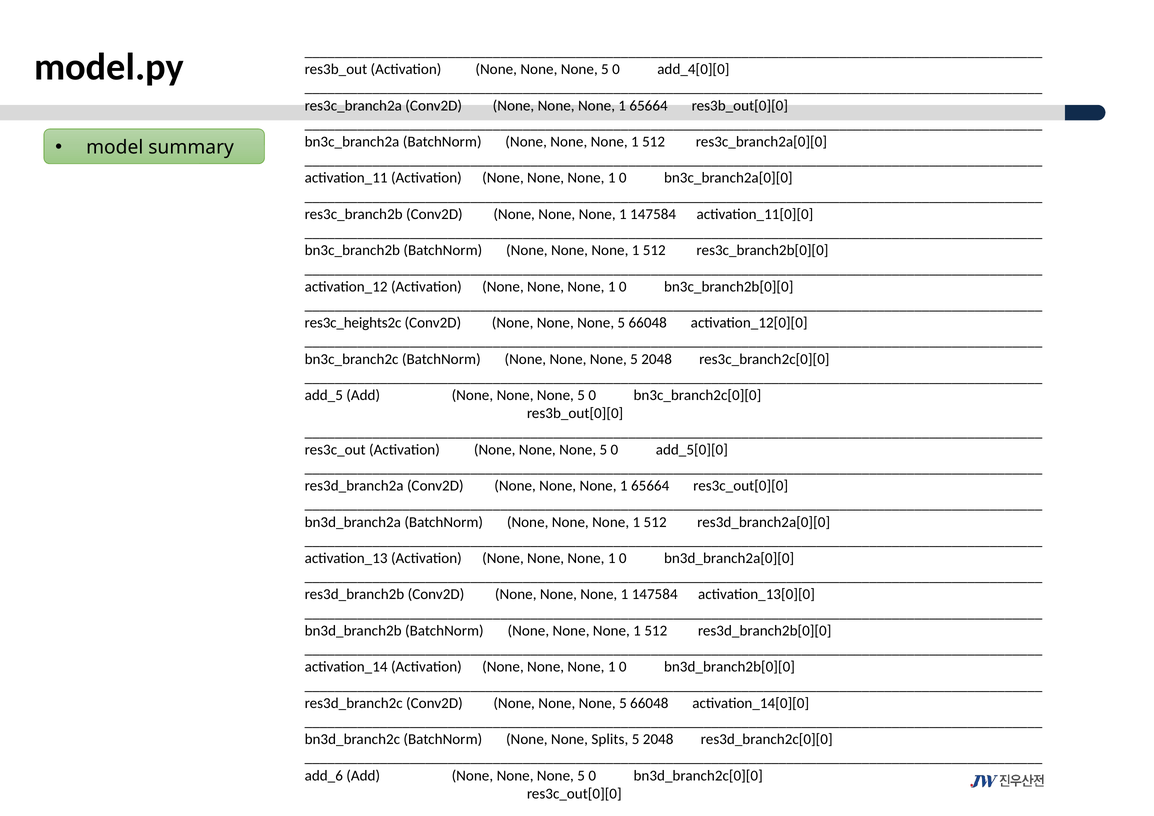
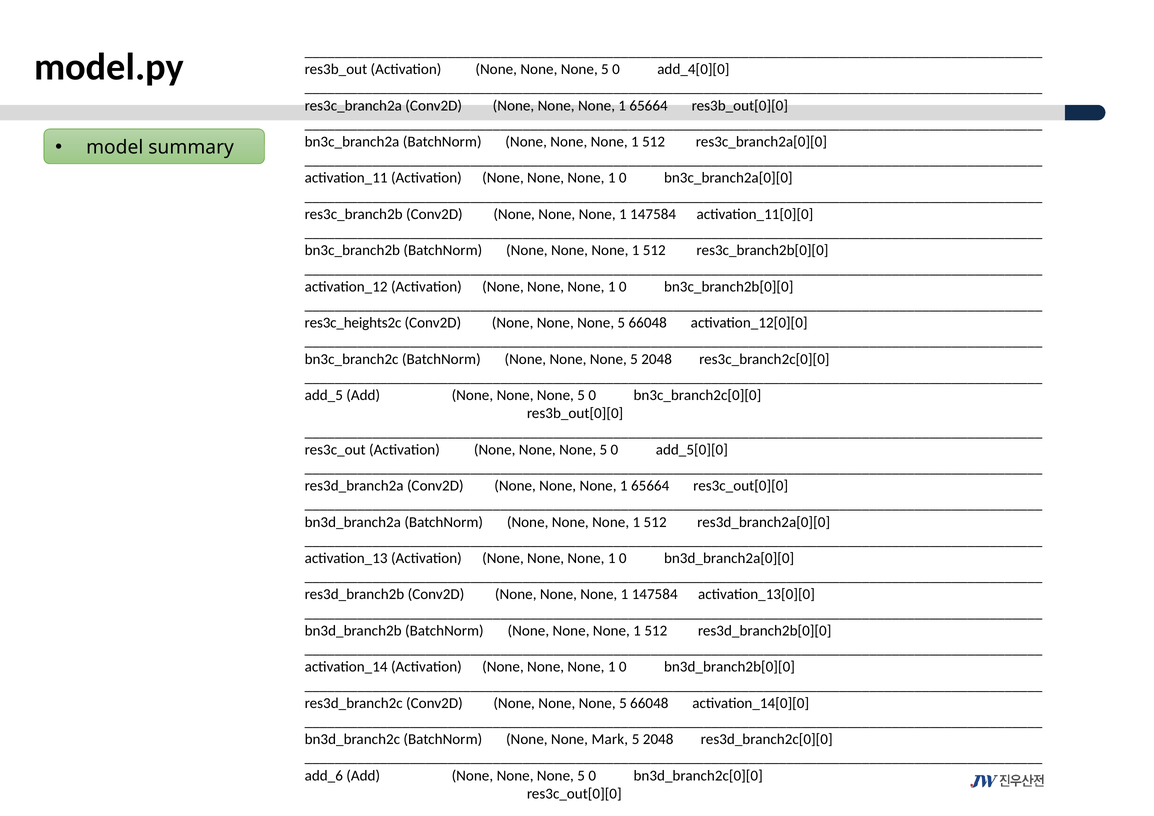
Splits: Splits -> Mark
